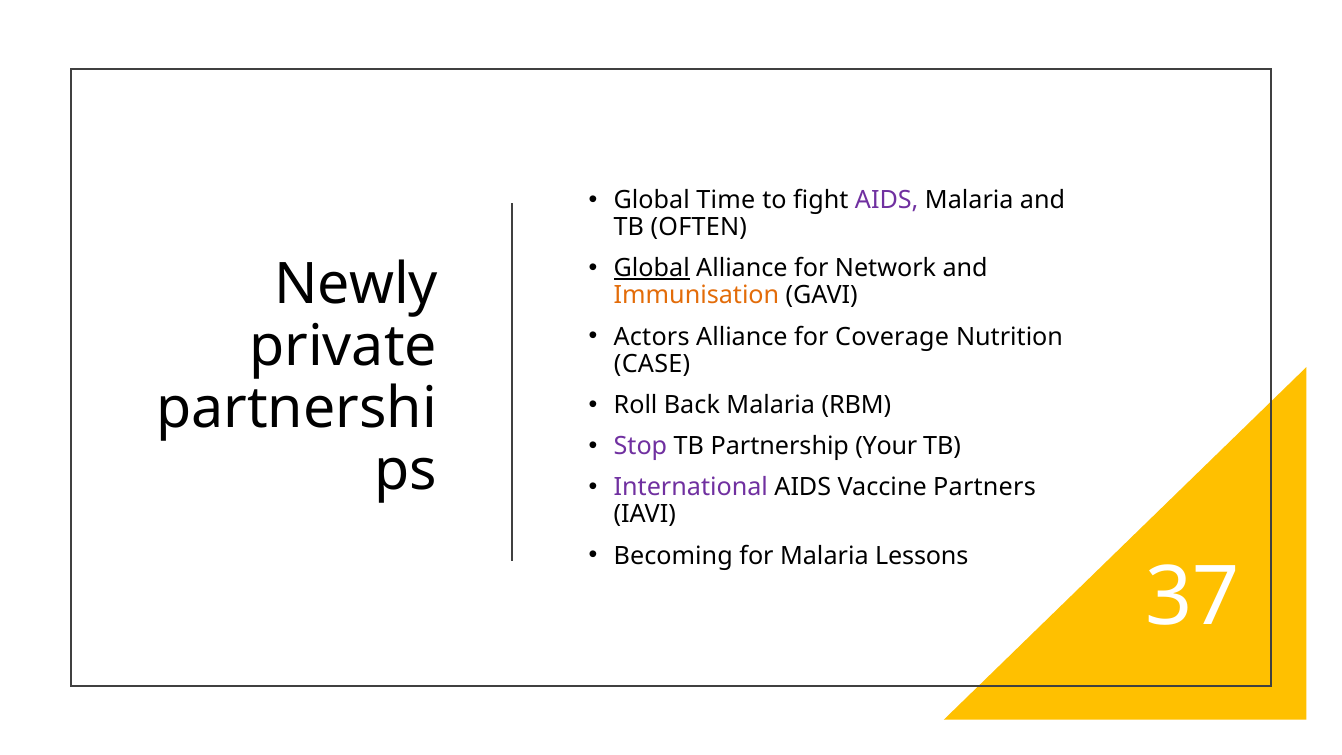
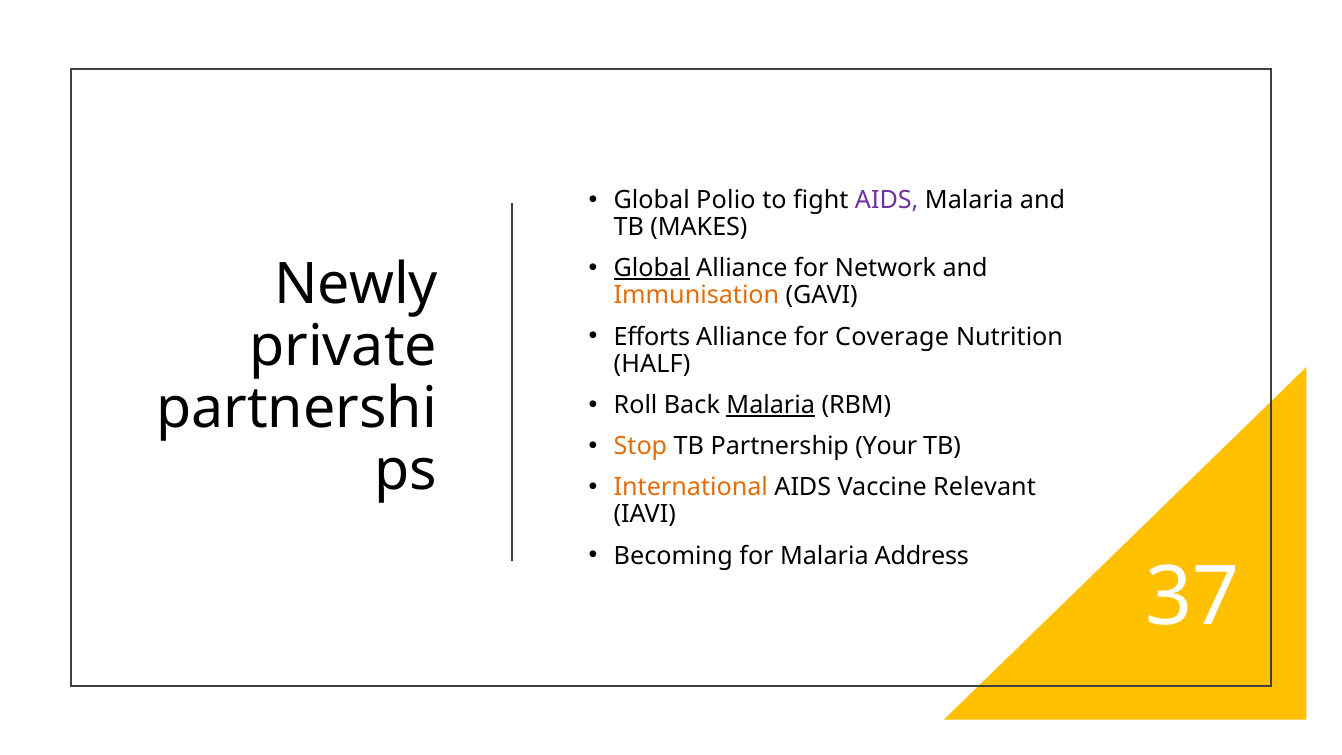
Time: Time -> Polio
OFTEN: OFTEN -> MAKES
Actors: Actors -> Efforts
CASE: CASE -> HALF
Malaria at (771, 405) underline: none -> present
Stop colour: purple -> orange
International colour: purple -> orange
Partners: Partners -> Relevant
Lessons: Lessons -> Address
